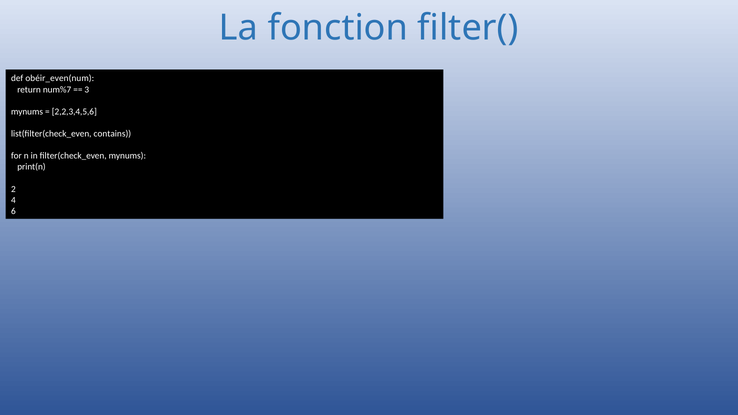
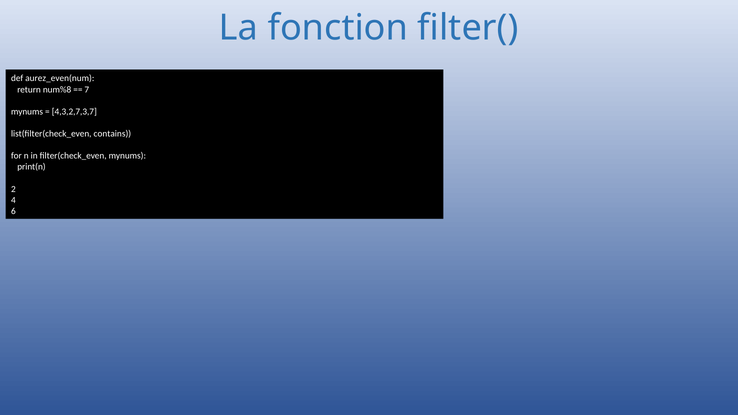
obéir_even(num: obéir_even(num -> aurez_even(num
num%7: num%7 -> num%8
3: 3 -> 7
2,2,3,4,5,6: 2,2,3,4,5,6 -> 4,3,2,7,3,7
